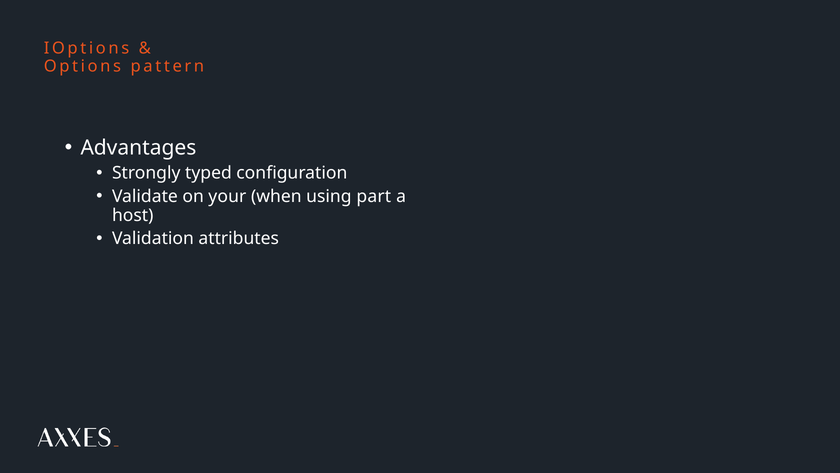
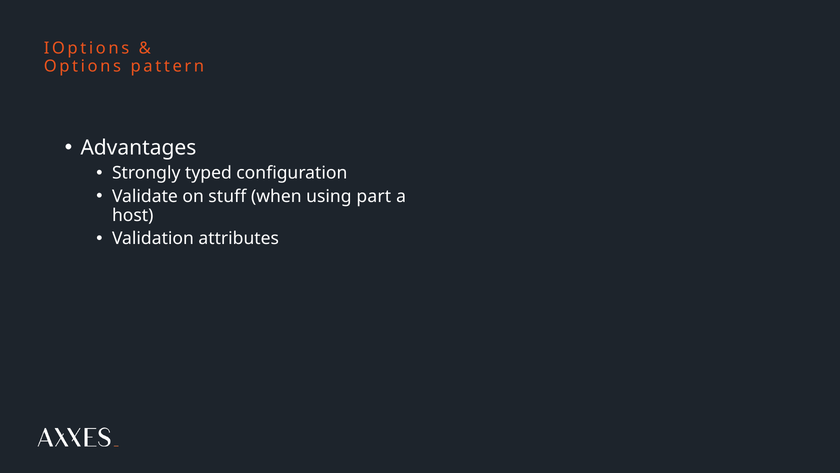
your: your -> stuff
